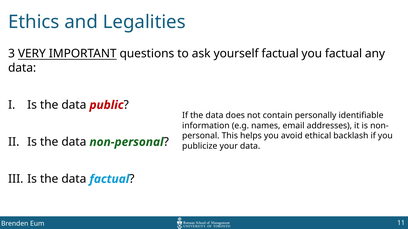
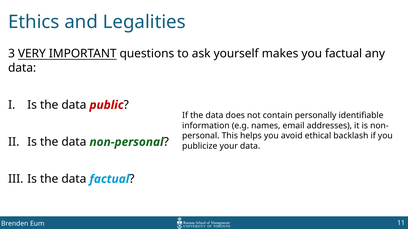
yourself factual: factual -> makes
